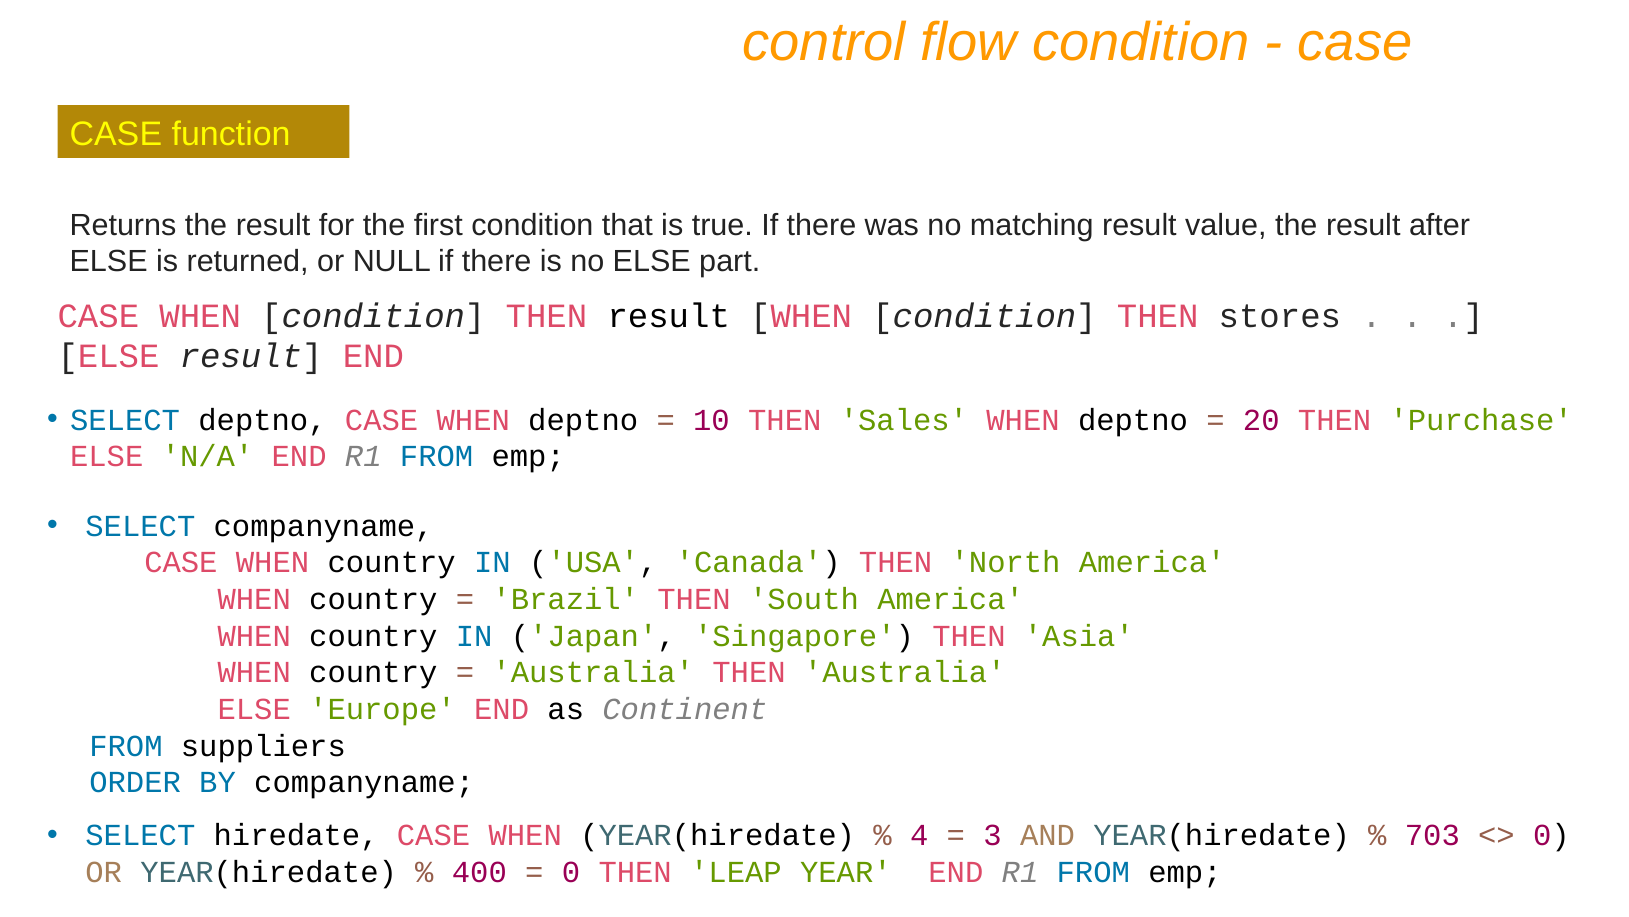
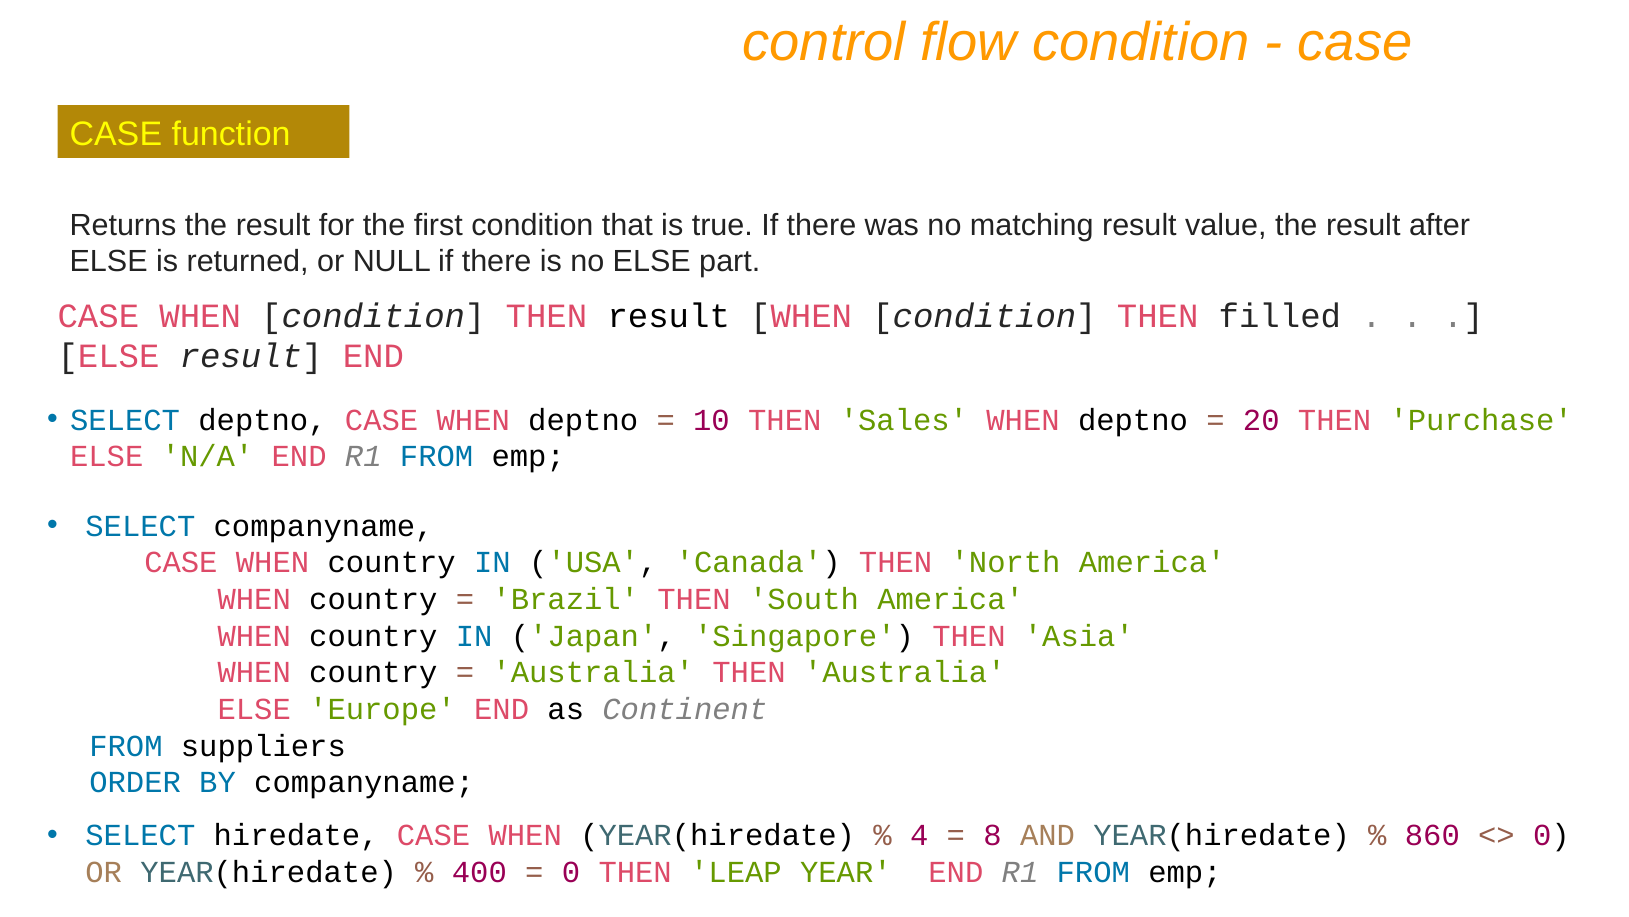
stores: stores -> filled
3: 3 -> 8
703: 703 -> 860
